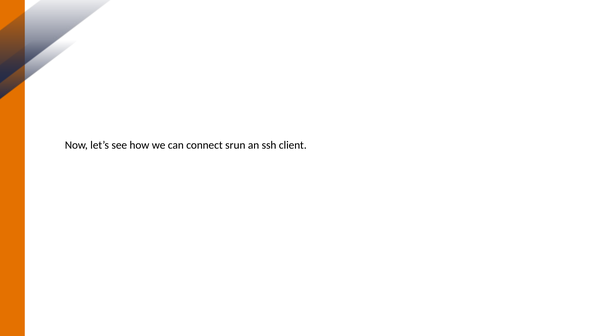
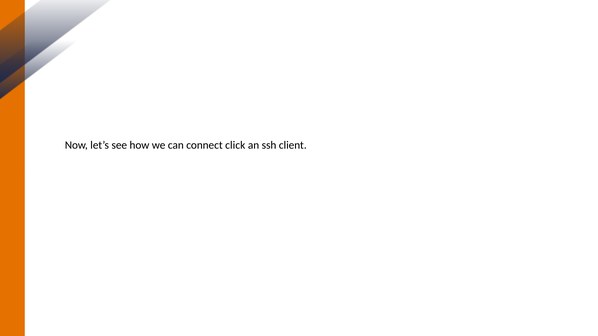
srun: srun -> click
